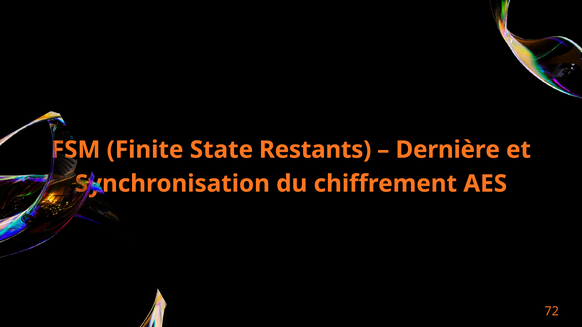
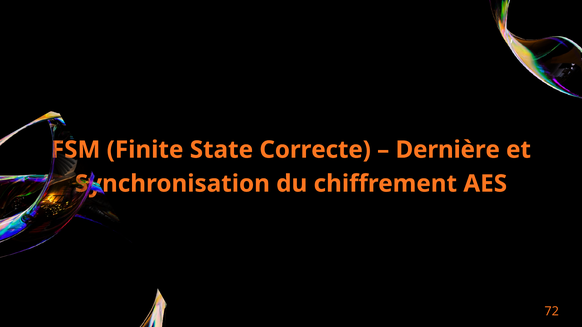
Restants: Restants -> Correcte
